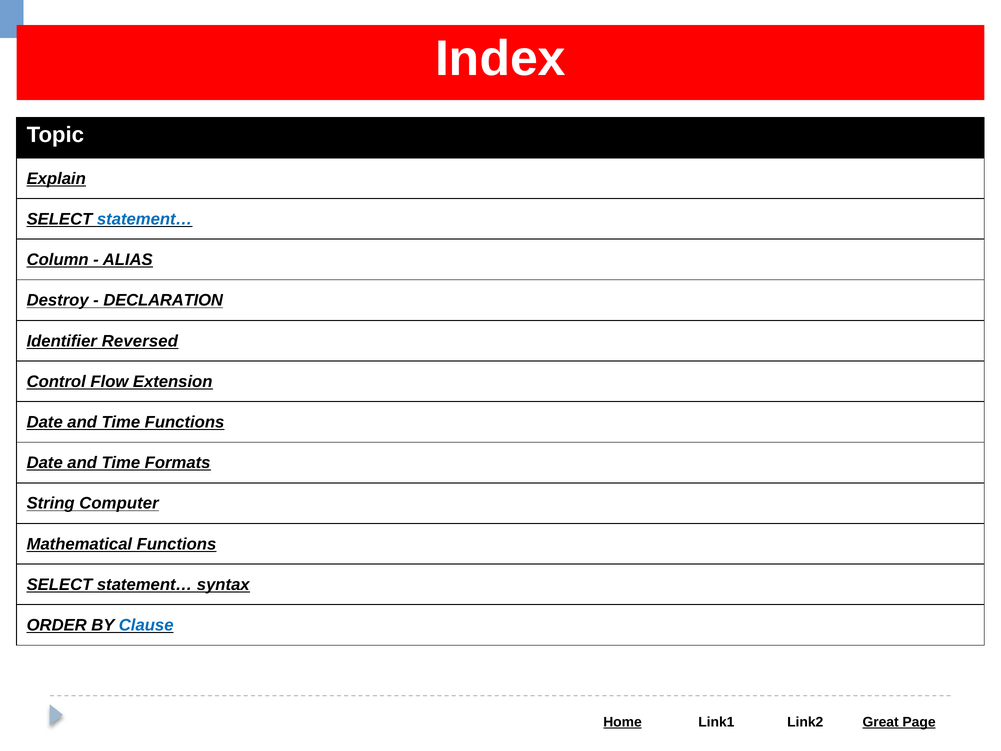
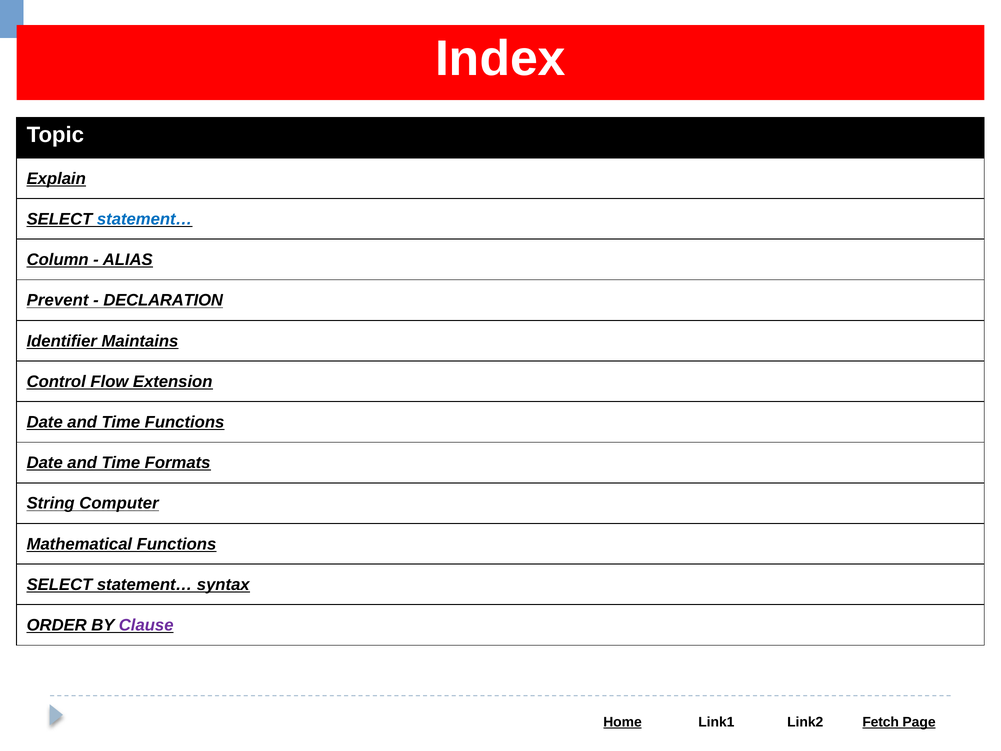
Destroy: Destroy -> Prevent
Reversed: Reversed -> Maintains
Clause colour: blue -> purple
Great: Great -> Fetch
